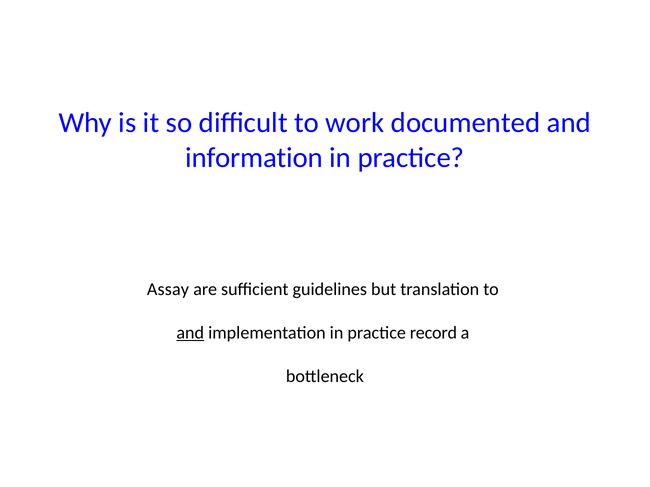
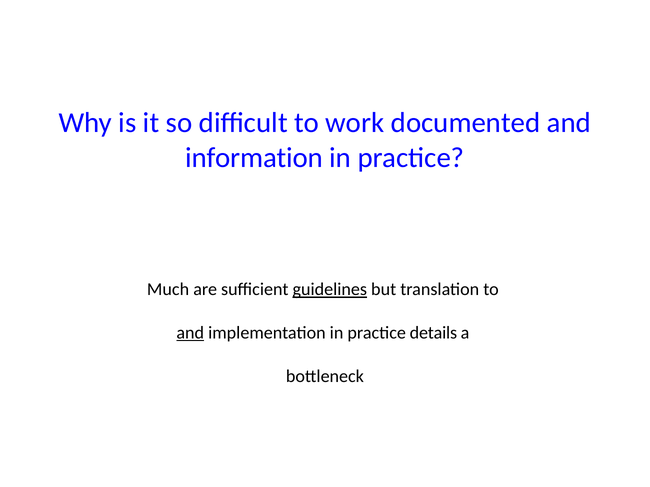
Assay: Assay -> Much
guidelines underline: none -> present
record: record -> details
